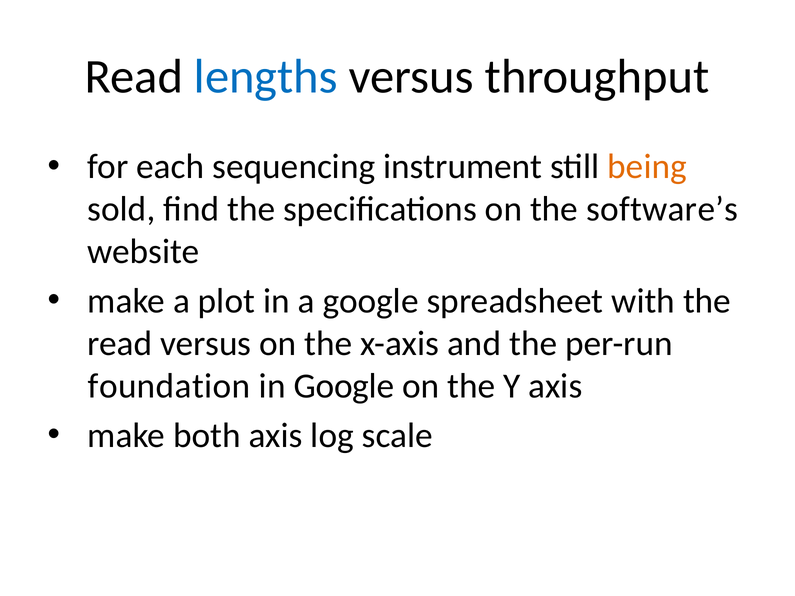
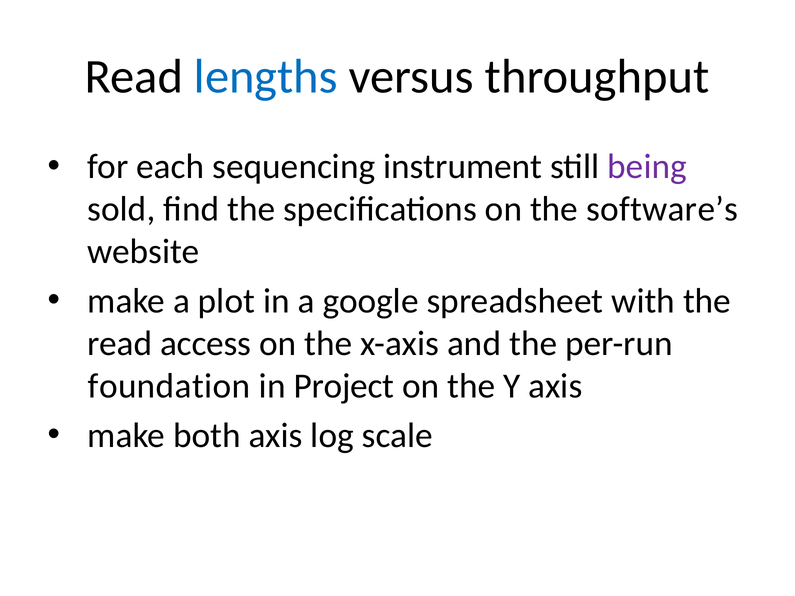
being colour: orange -> purple
read versus: versus -> access
in Google: Google -> Project
